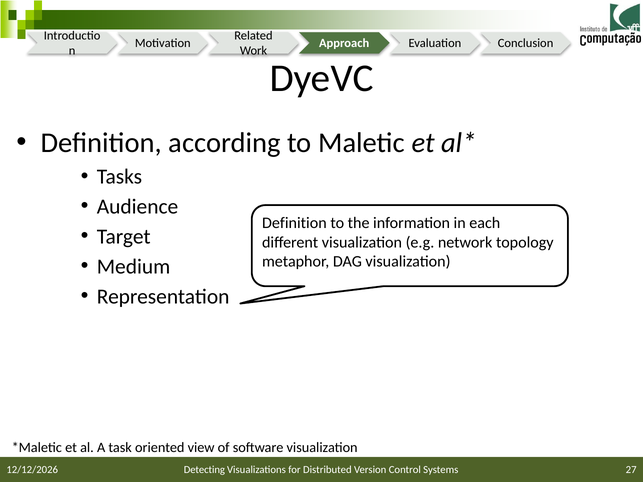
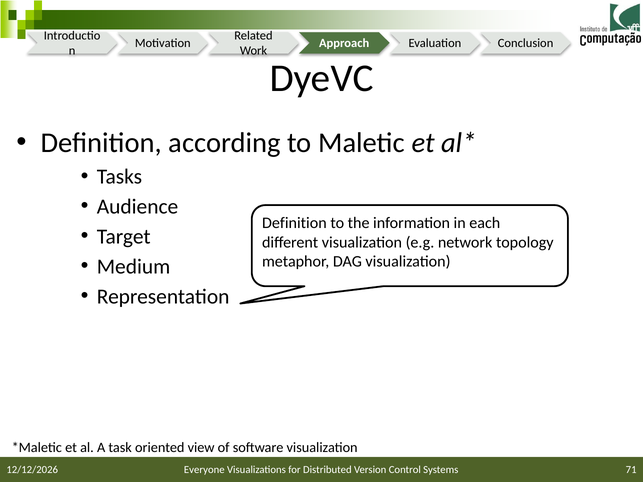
Detecting: Detecting -> Everyone
27: 27 -> 71
